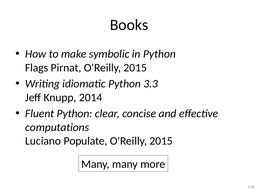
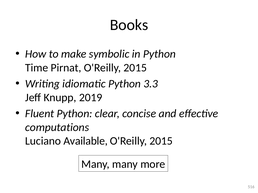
Flags: Flags -> Time
2014: 2014 -> 2019
Populate: Populate -> Available
